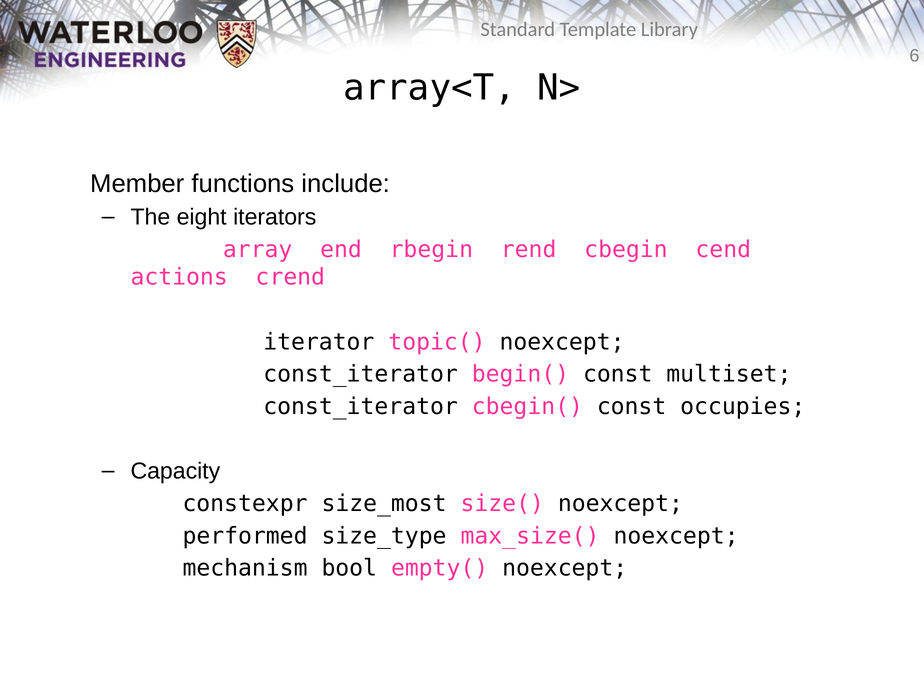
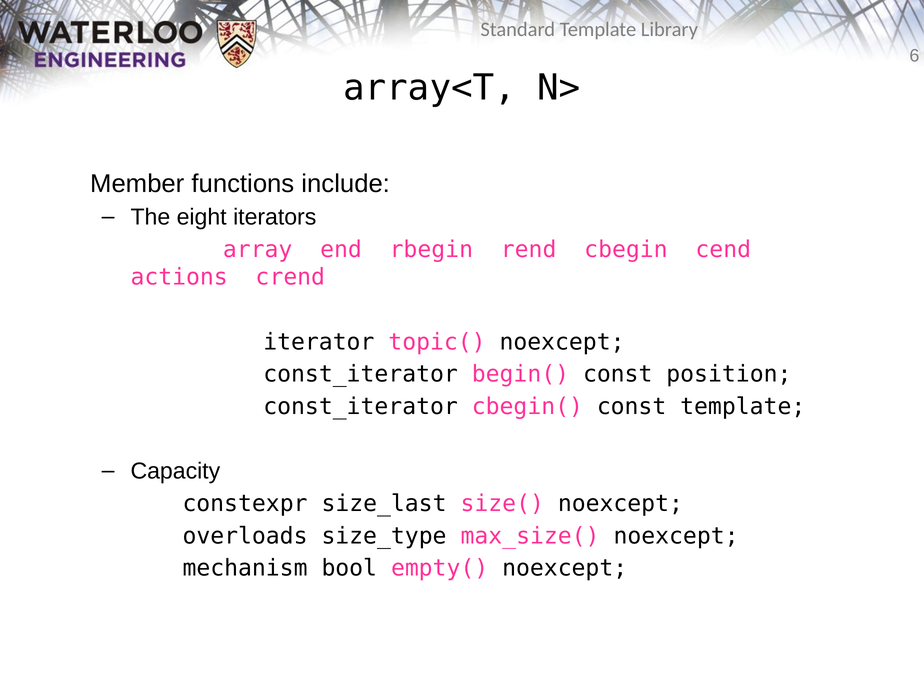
multiset: multiset -> position
const occupies: occupies -> template
size_most: size_most -> size_last
performed: performed -> overloads
